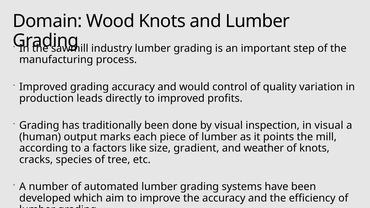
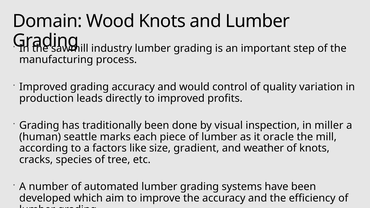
in visual: visual -> miller
output: output -> seattle
points: points -> oracle
